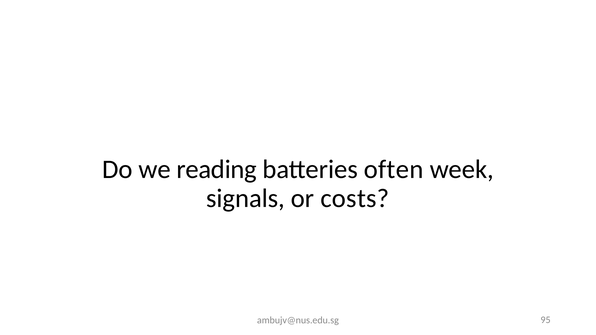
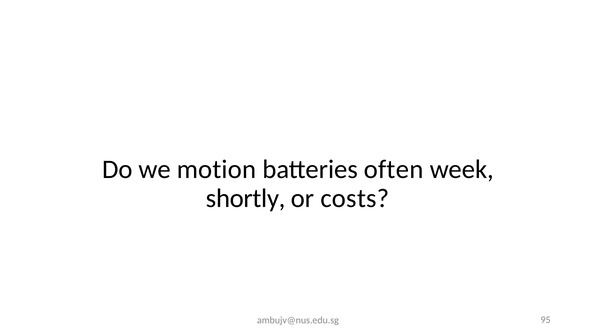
reading: reading -> motion
signals: signals -> shortly
